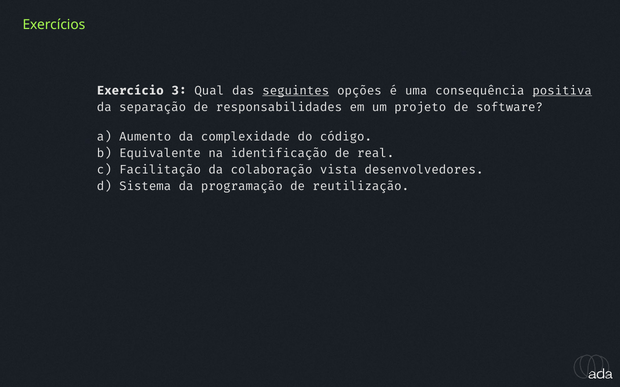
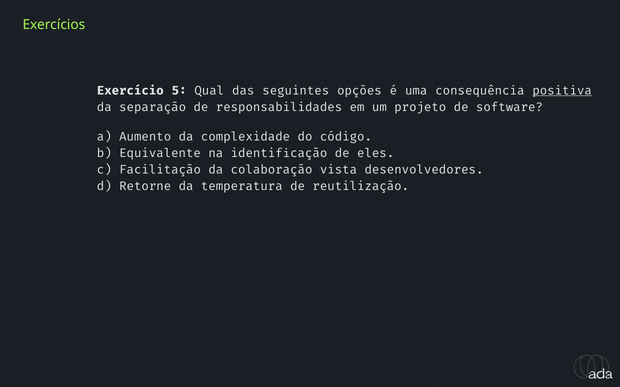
3: 3 -> 5
seguintes underline: present -> none
real: real -> eles
Sistema: Sistema -> Retorne
programação: programação -> temperatura
